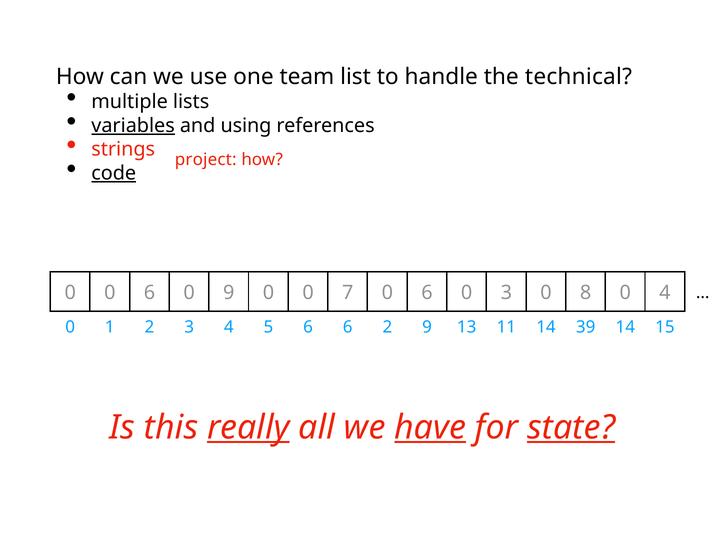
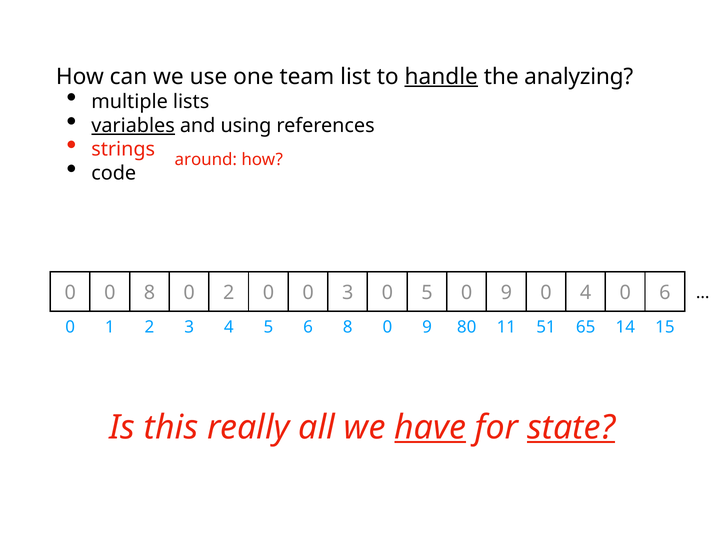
handle underline: none -> present
technical: technical -> analyzing
project: project -> around
code underline: present -> none
0 0 6: 6 -> 8
9 at (229, 293): 9 -> 2
0 7: 7 -> 3
6 at (427, 293): 6 -> 5
0 3: 3 -> 9
0 8: 8 -> 4
0 4: 4 -> 6
6 at (348, 327): 6 -> 8
1 2: 2 -> 0
13: 13 -> 80
3 14: 14 -> 51
39: 39 -> 65
really underline: present -> none
